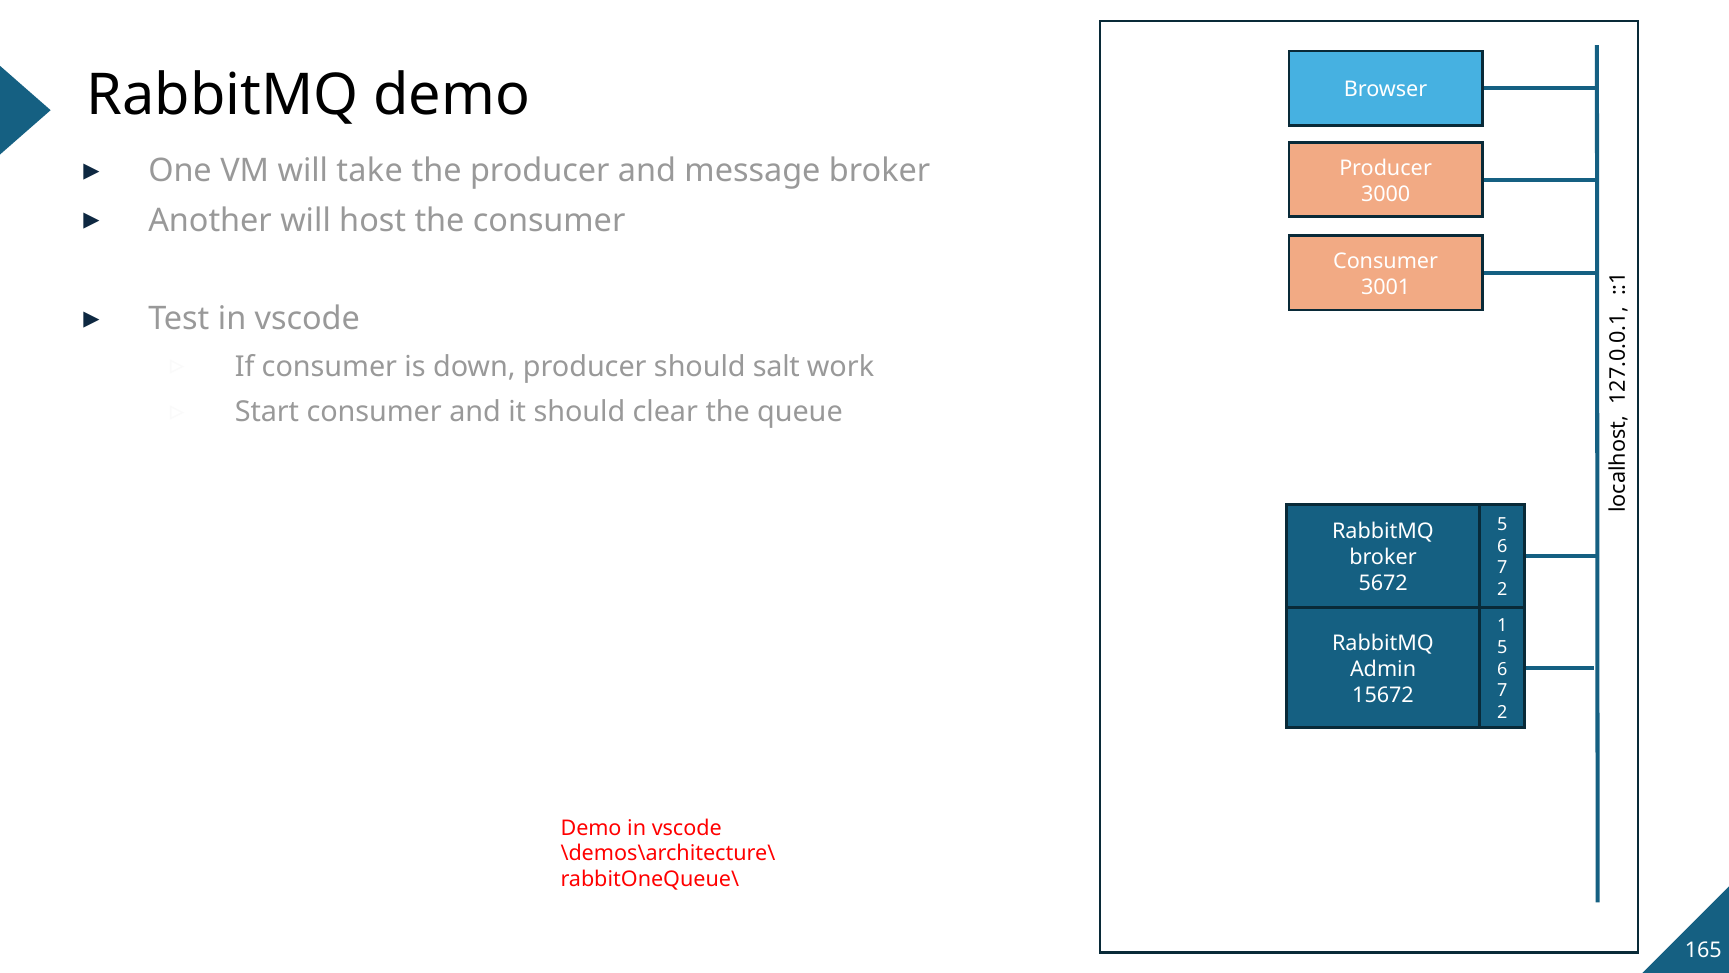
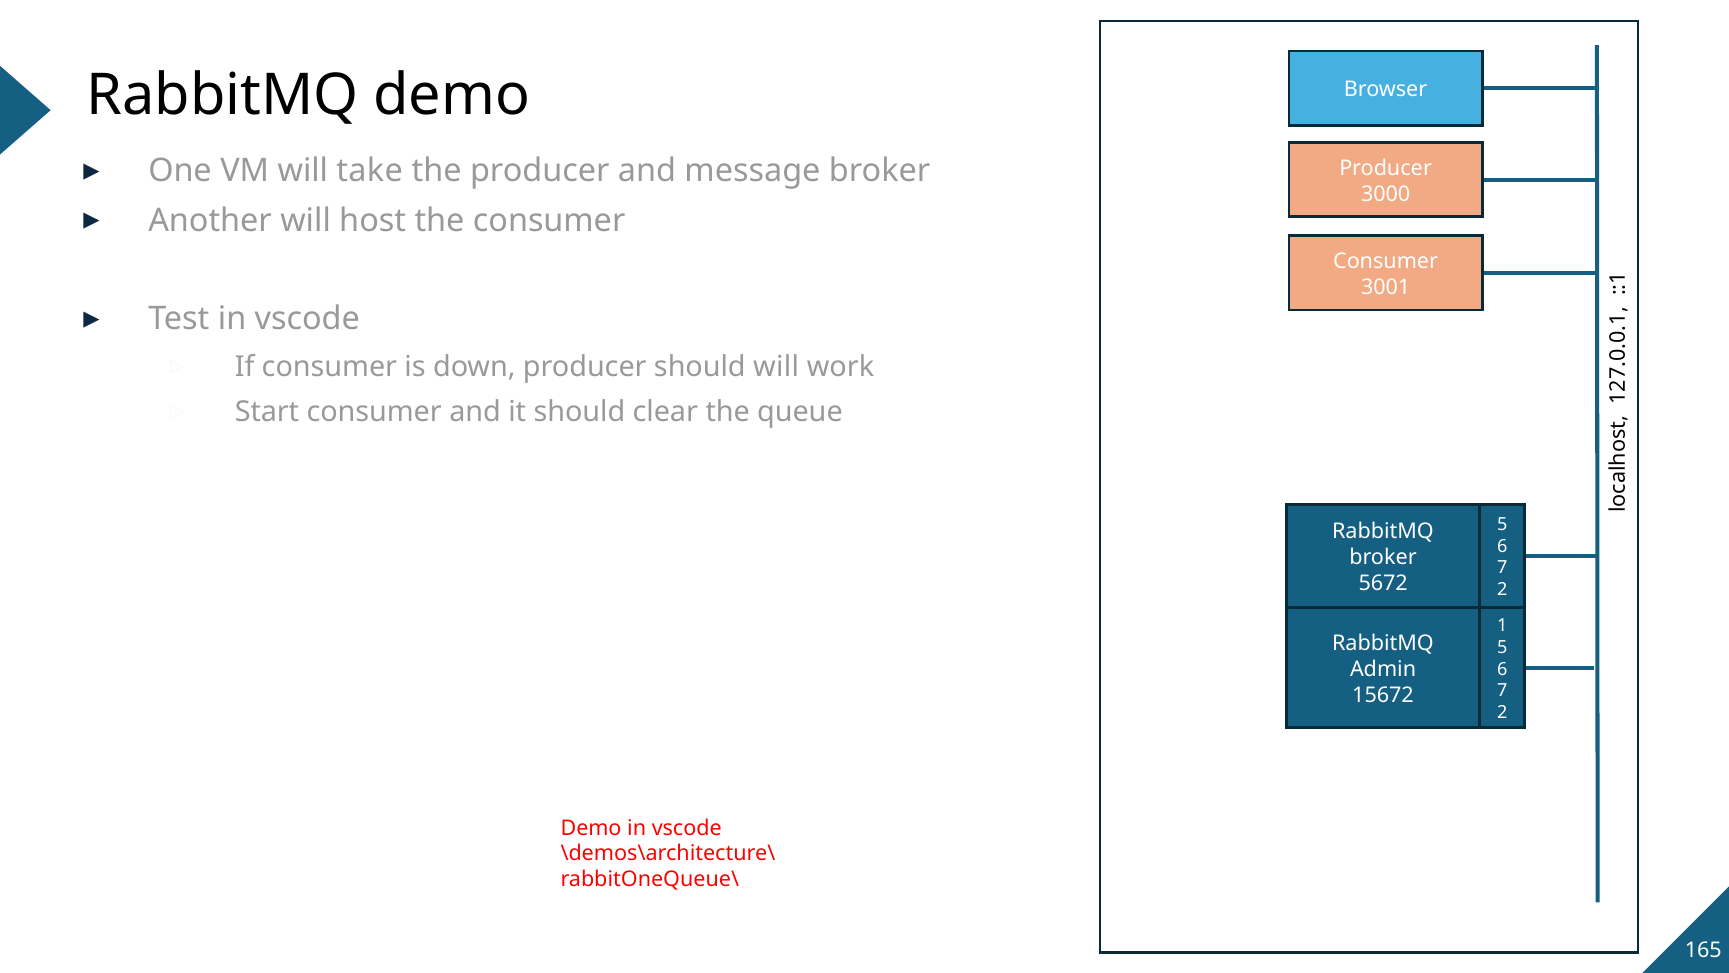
should salt: salt -> will
